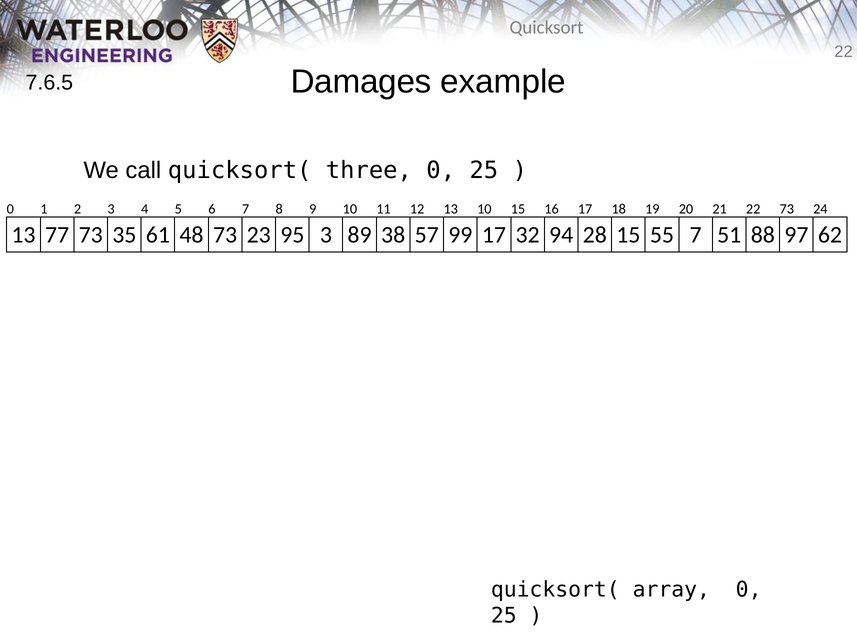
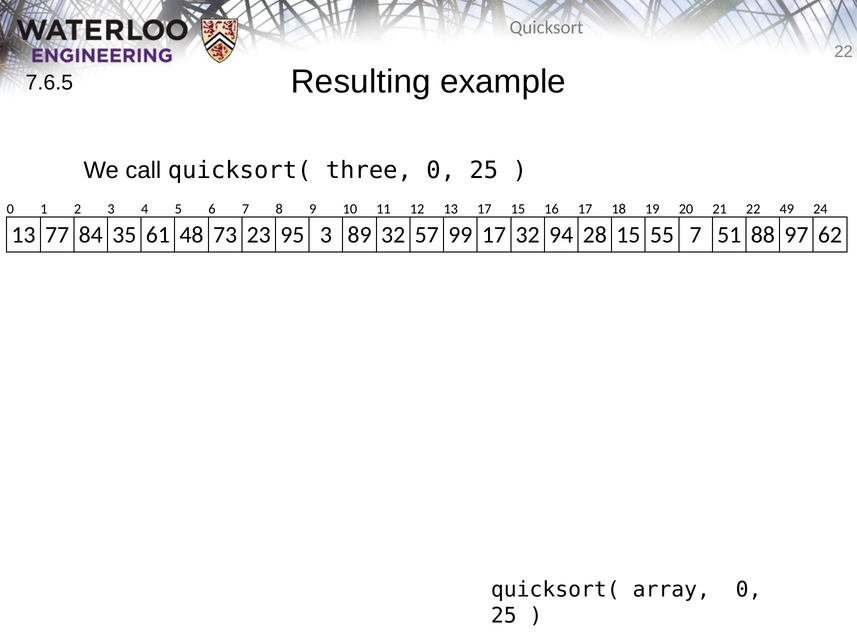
Damages: Damages -> Resulting
13 10: 10 -> 17
22 73: 73 -> 49
77 73: 73 -> 84
89 38: 38 -> 32
